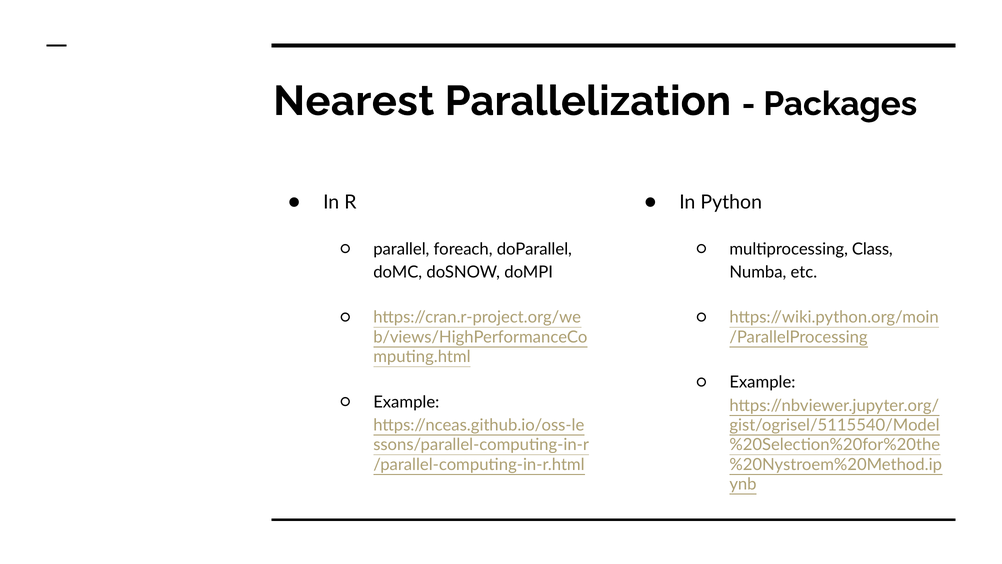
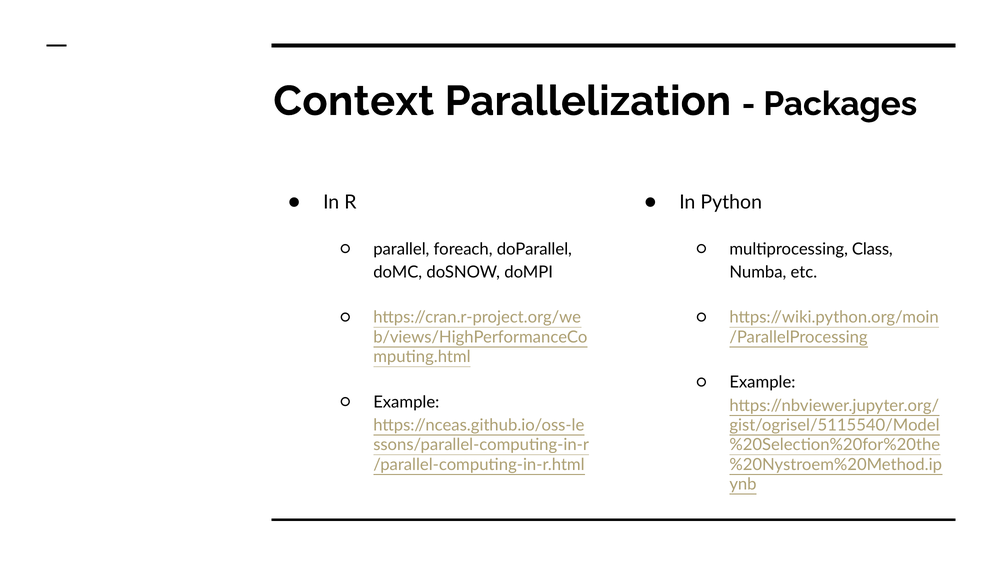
Nearest: Nearest -> Context
